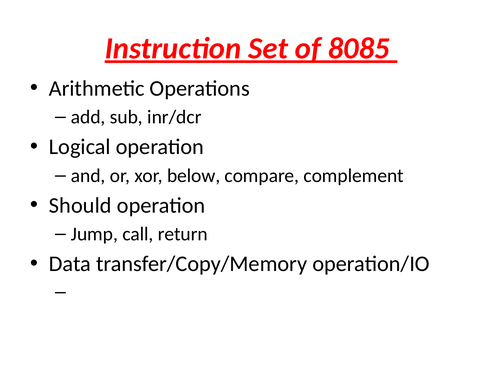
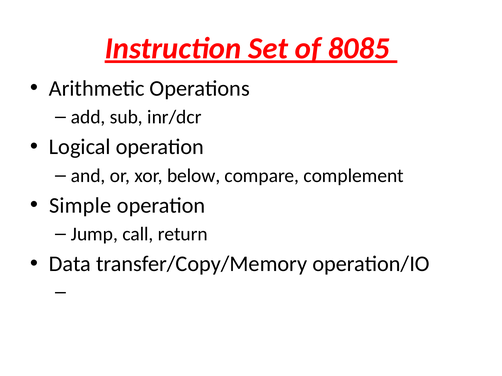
Should: Should -> Simple
